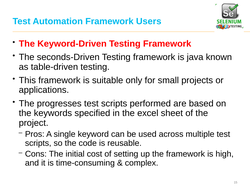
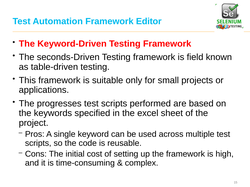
Users: Users -> Editor
java: java -> field
